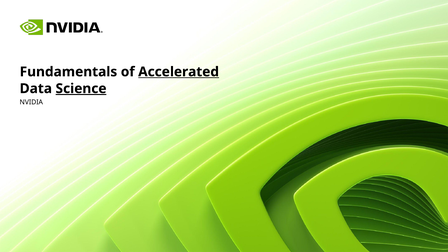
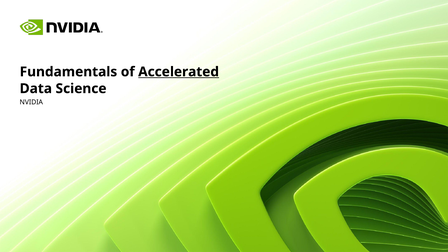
Science underline: present -> none
